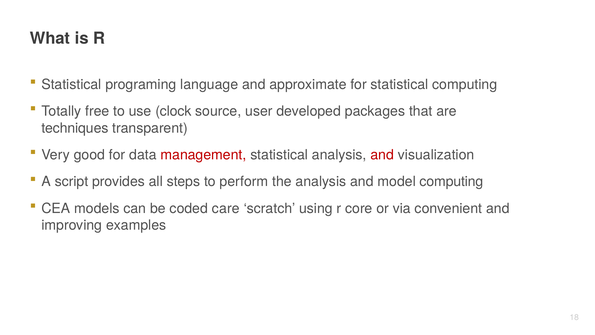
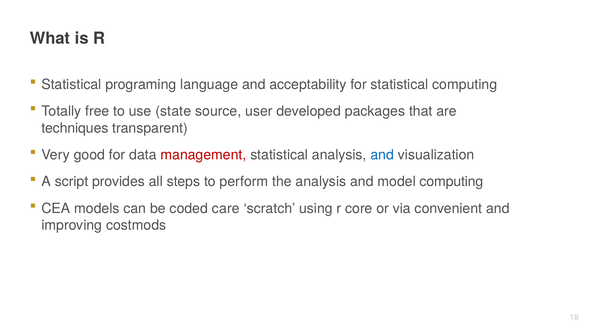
approximate: approximate -> acceptability
clock: clock -> state
and at (382, 155) colour: red -> blue
examples: examples -> costmods
